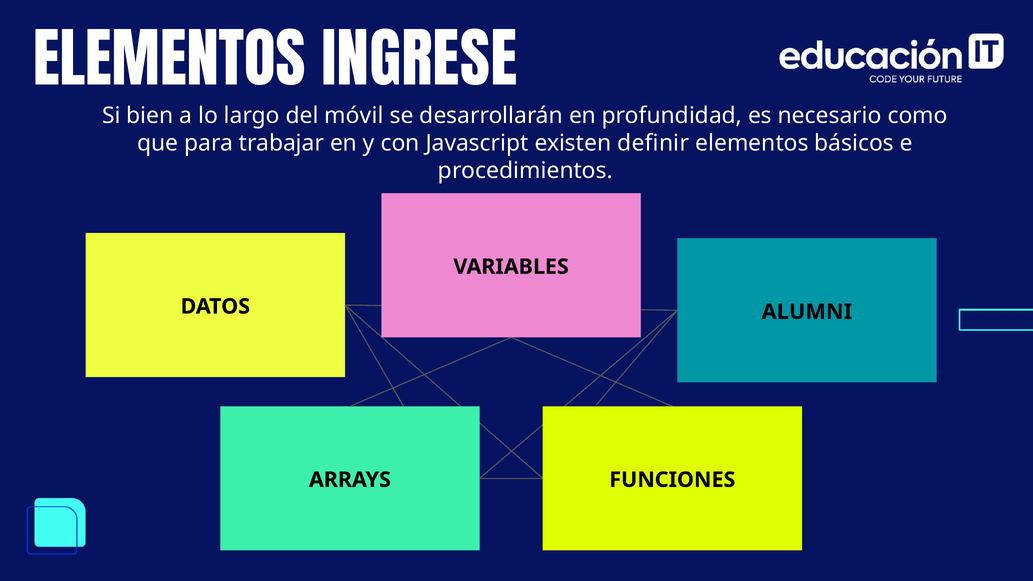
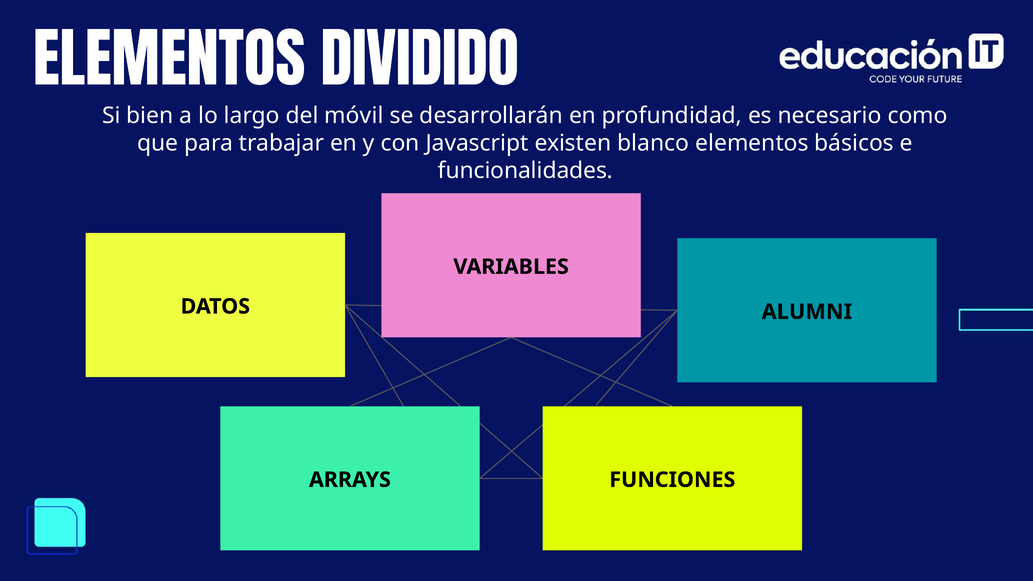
INGRESE: INGRESE -> DIVIDIDO
definir: definir -> blanco
procedimientos: procedimientos -> funcionalidades
